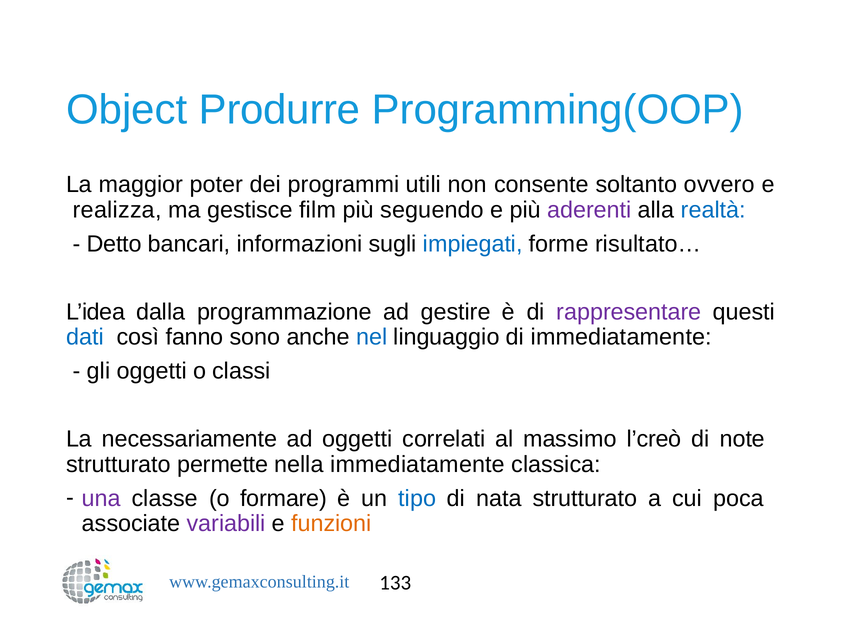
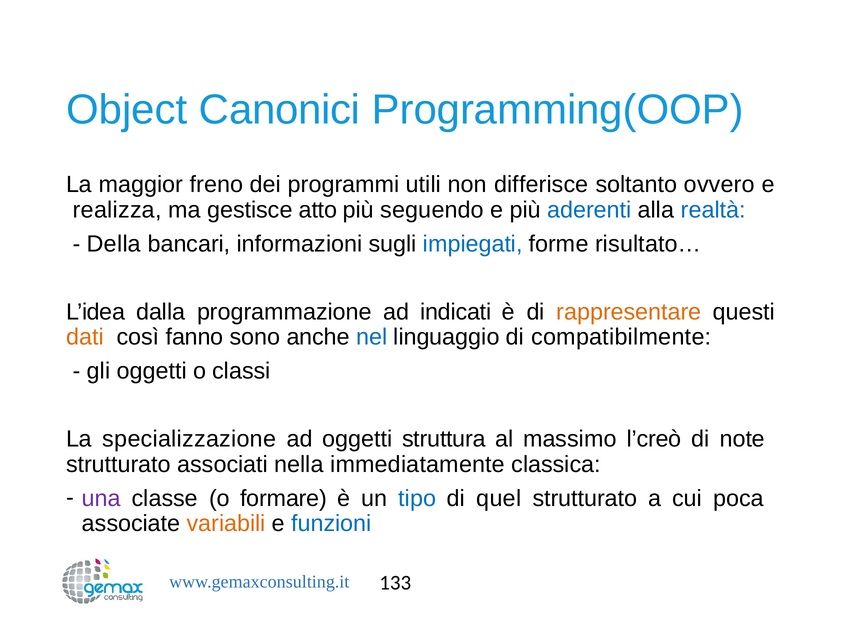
Produrre: Produrre -> Canonici
poter: poter -> freno
consente: consente -> differisce
film: film -> atto
aderenti colour: purple -> blue
Detto: Detto -> Della
gestire: gestire -> indicati
rappresentare colour: purple -> orange
dati colour: blue -> orange
di immediatamente: immediatamente -> compatibilmente
necessariamente: necessariamente -> specializzazione
correlati: correlati -> struttura
permette: permette -> associati
nata: nata -> quel
variabili colour: purple -> orange
funzioni colour: orange -> blue
